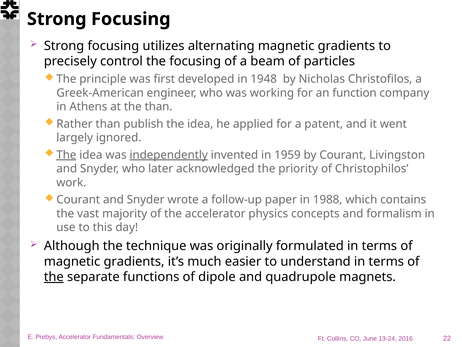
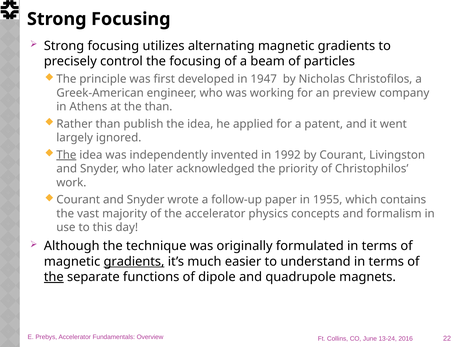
1948: 1948 -> 1947
function: function -> preview
independently underline: present -> none
1959: 1959 -> 1992
1988: 1988 -> 1955
gradients at (134, 261) underline: none -> present
